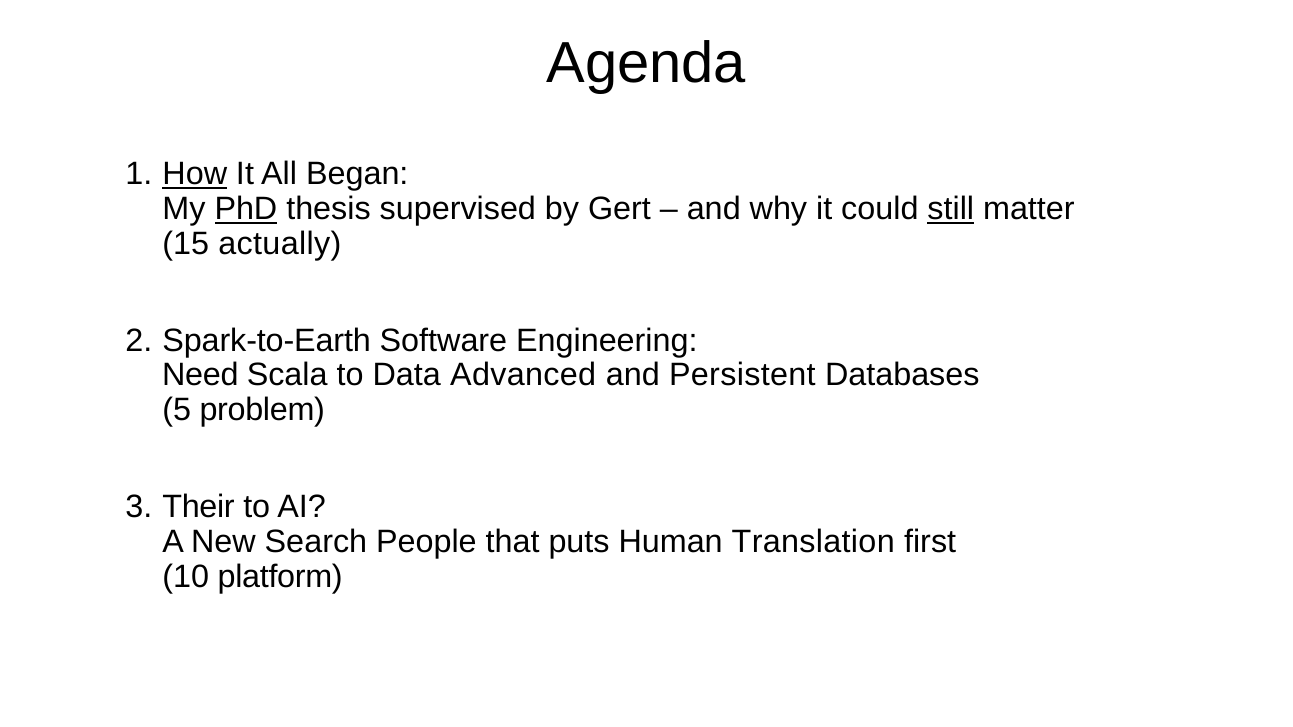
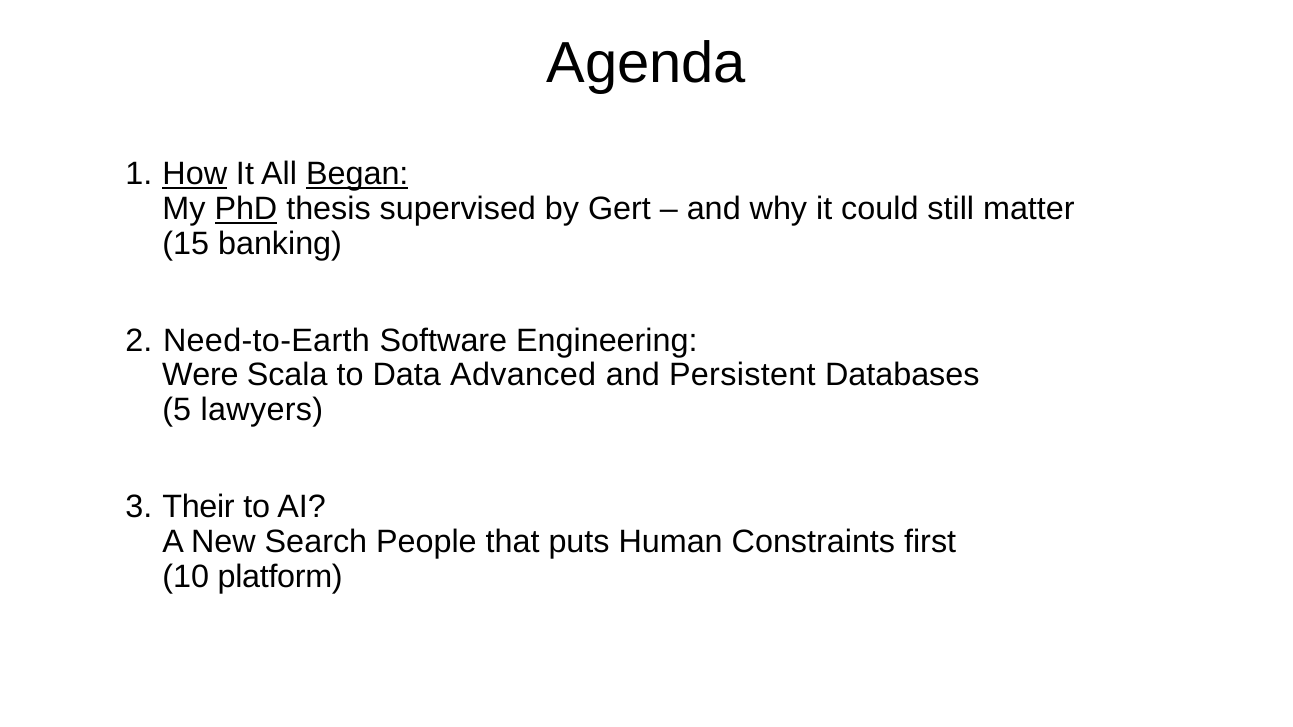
Began underline: none -> present
still underline: present -> none
actually: actually -> banking
Spark-to-Earth: Spark-to-Earth -> Need-to-Earth
Need: Need -> Were
problem: problem -> lawyers
Translation: Translation -> Constraints
